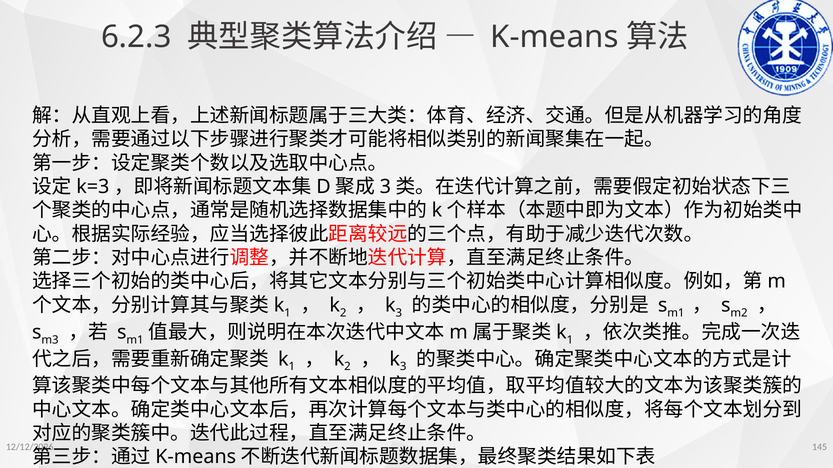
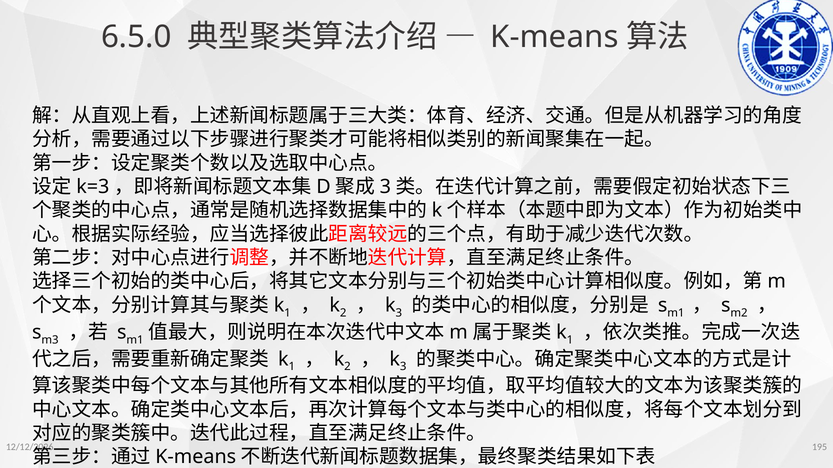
6.2.3: 6.2.3 -> 6.5.0
145: 145 -> 195
